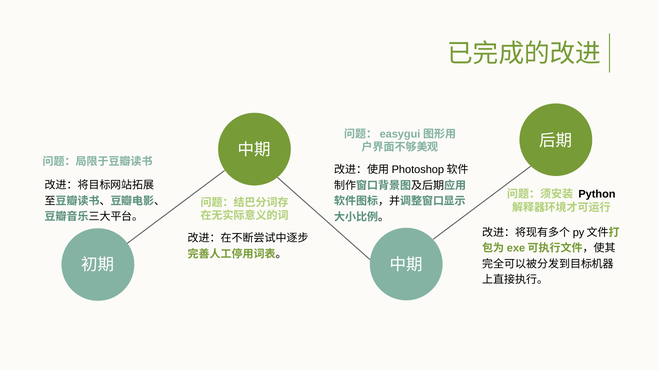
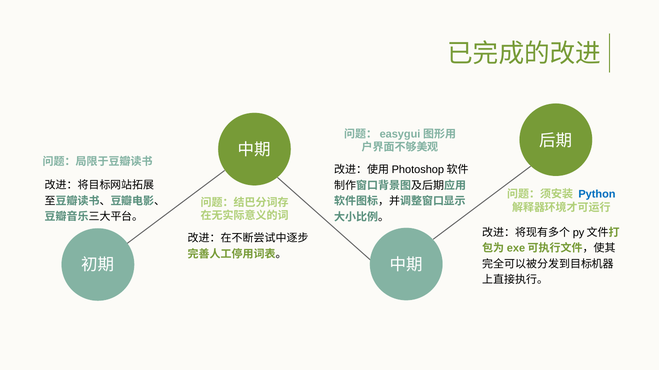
Python colour: black -> blue
